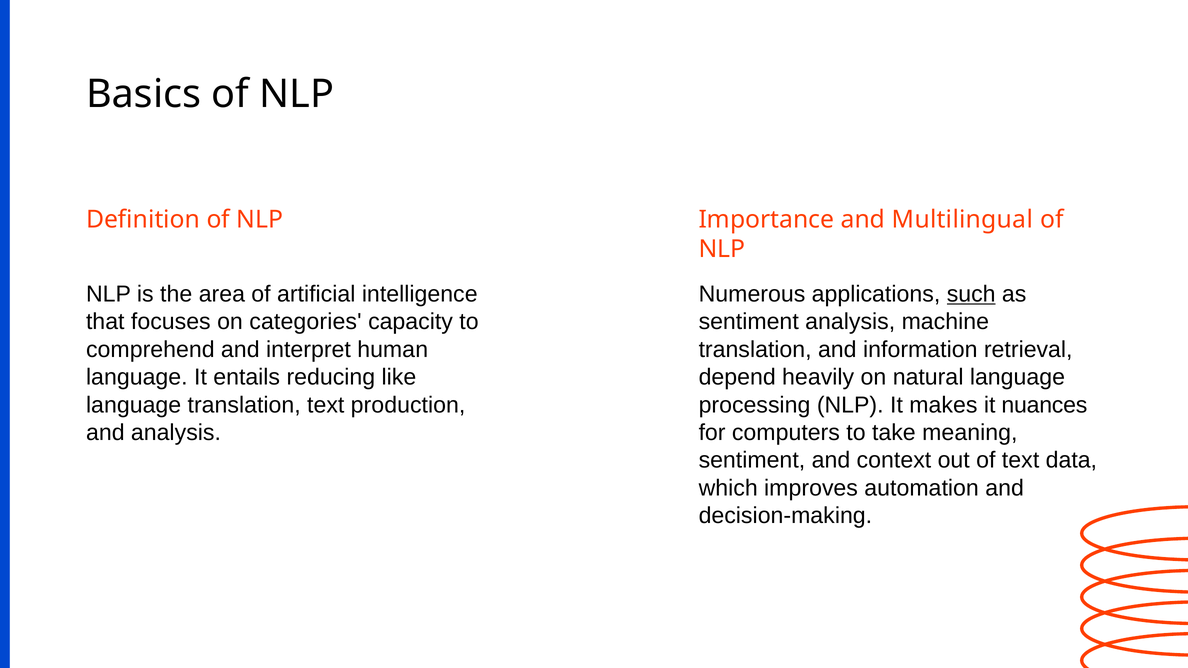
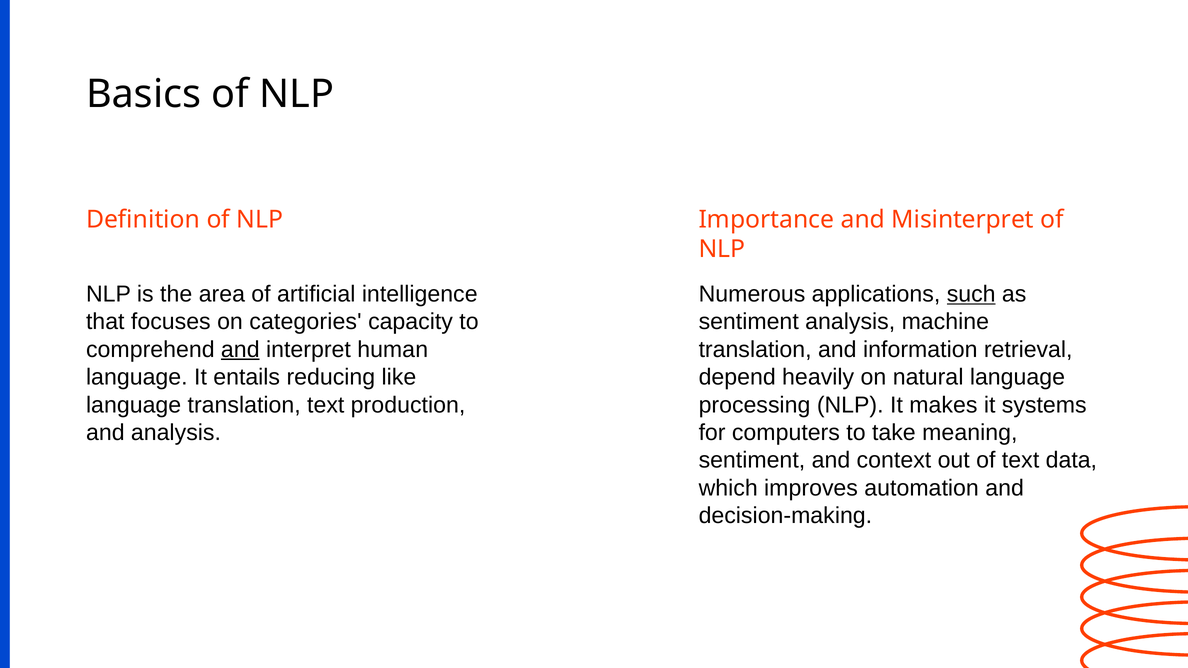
Multilingual: Multilingual -> Misinterpret
and at (240, 350) underline: none -> present
nuances: nuances -> systems
